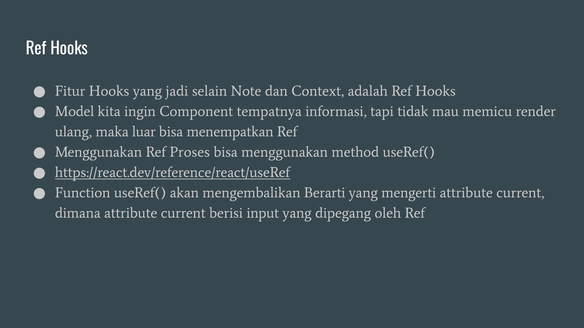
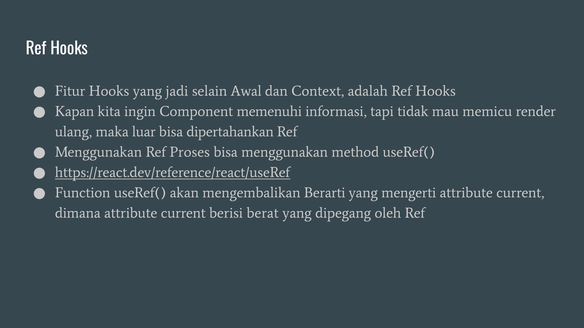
Note: Note -> Awal
Model: Model -> Kapan
tempatnya: tempatnya -> memenuhi
menempatkan: menempatkan -> dipertahankan
input: input -> berat
